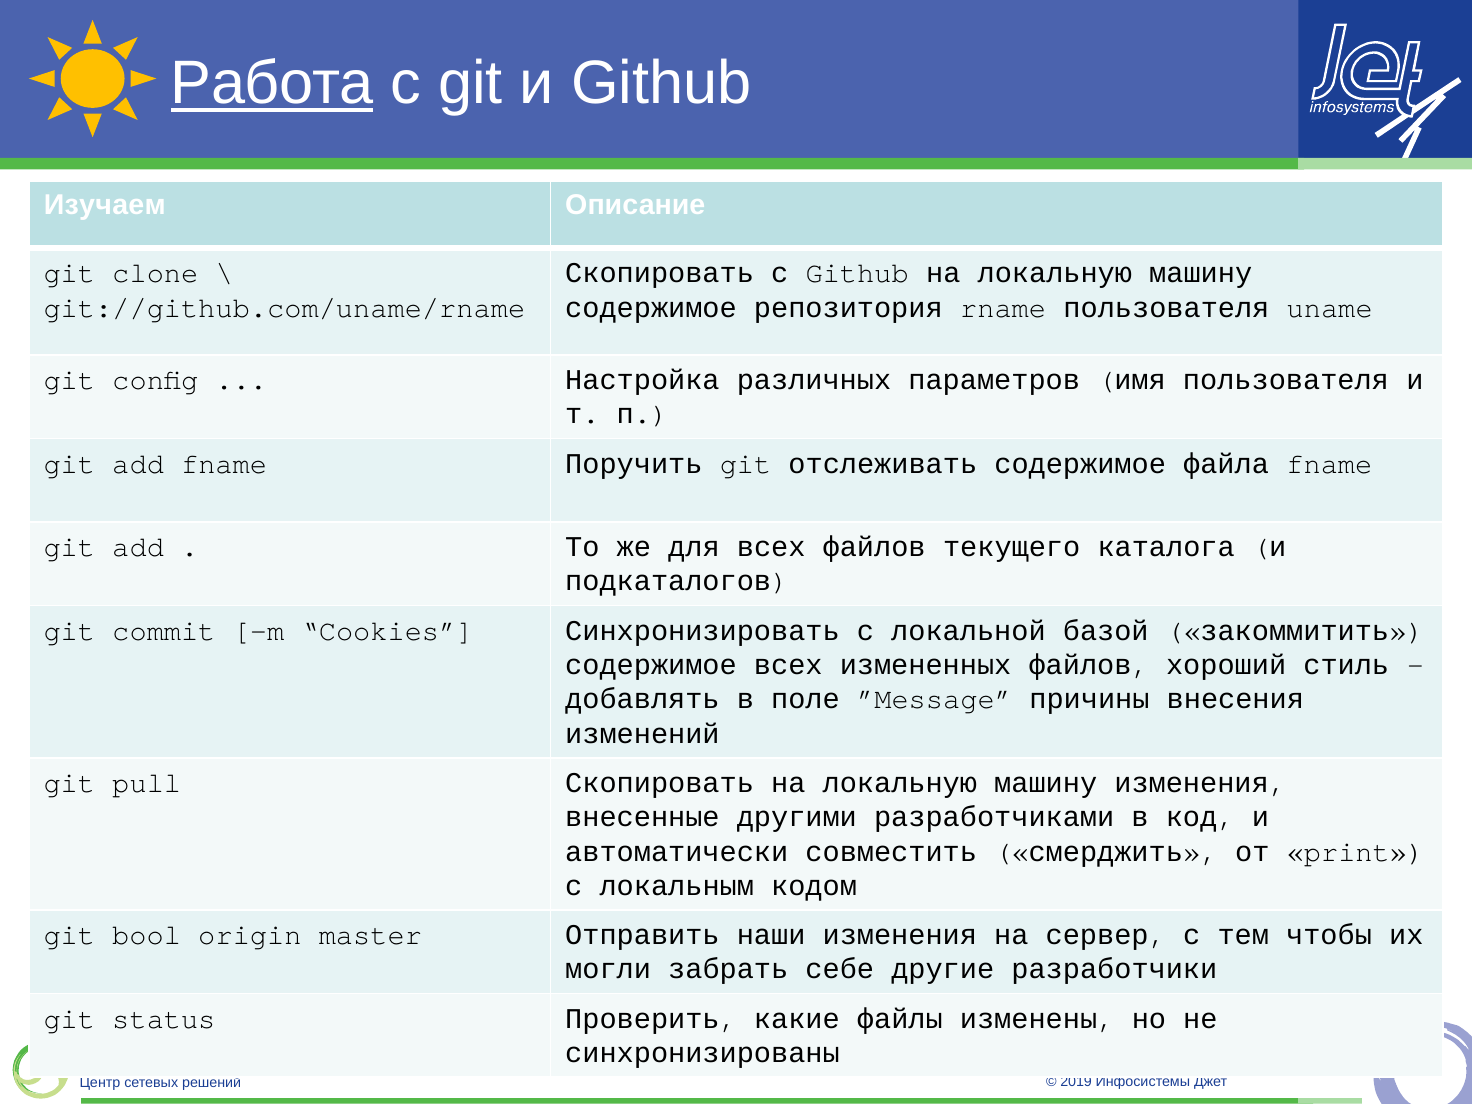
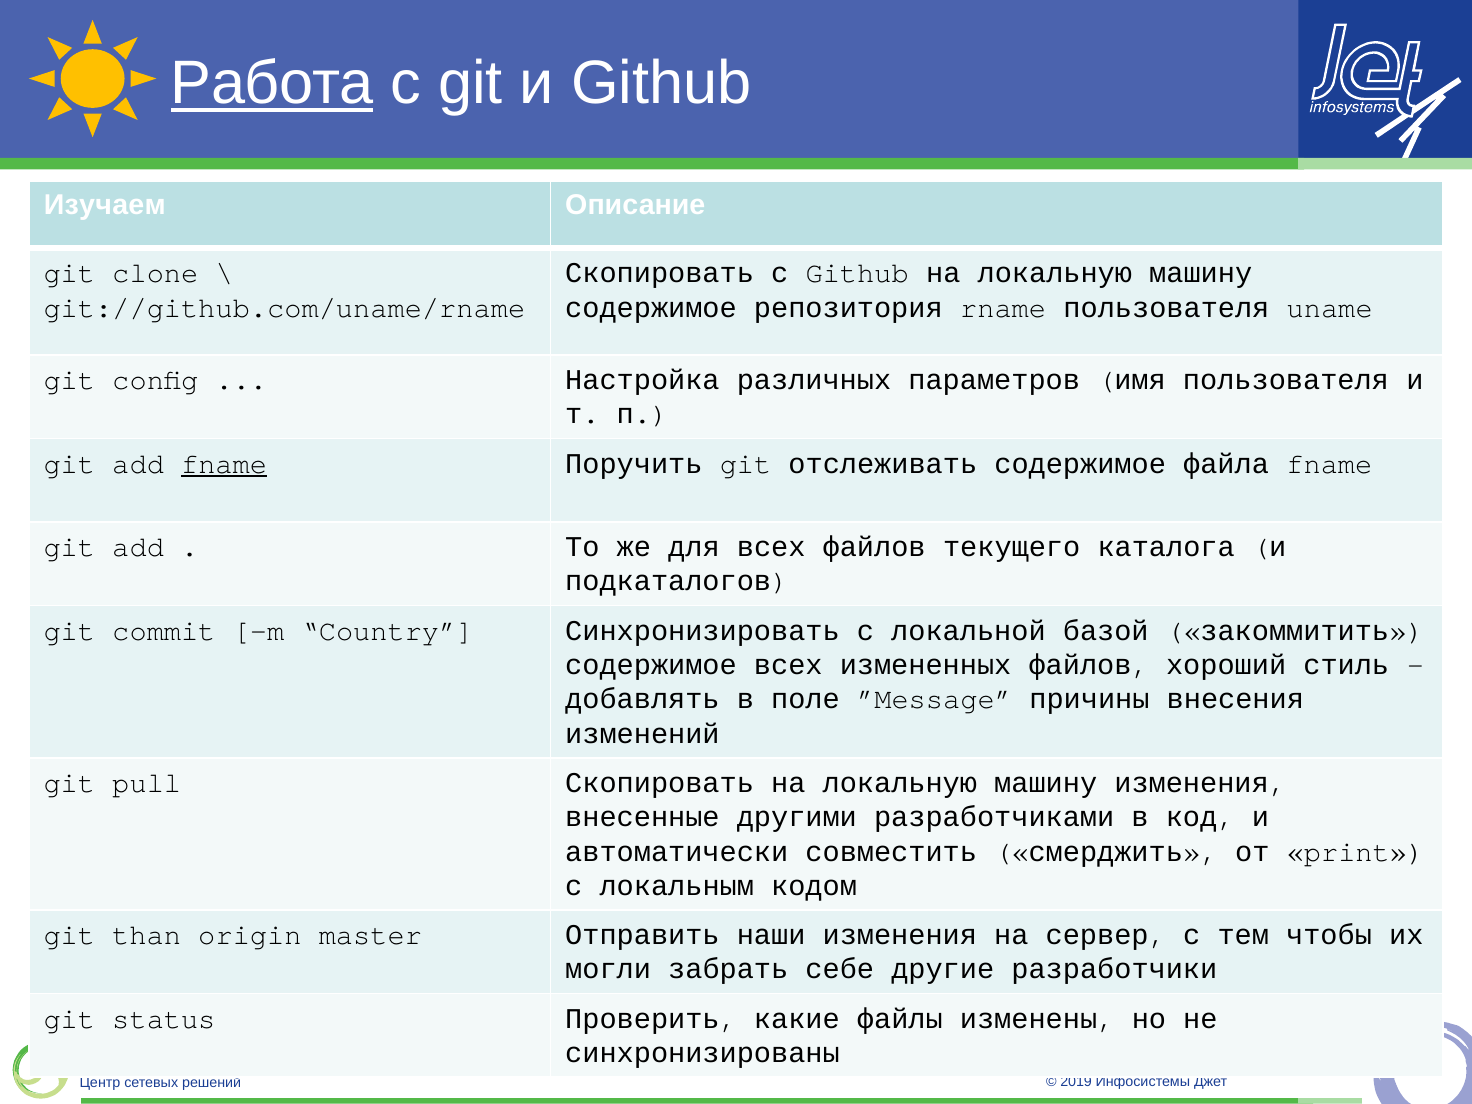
fname at (224, 464) underline: none -> present
Cookies: Cookies -> Country
bool: bool -> than
